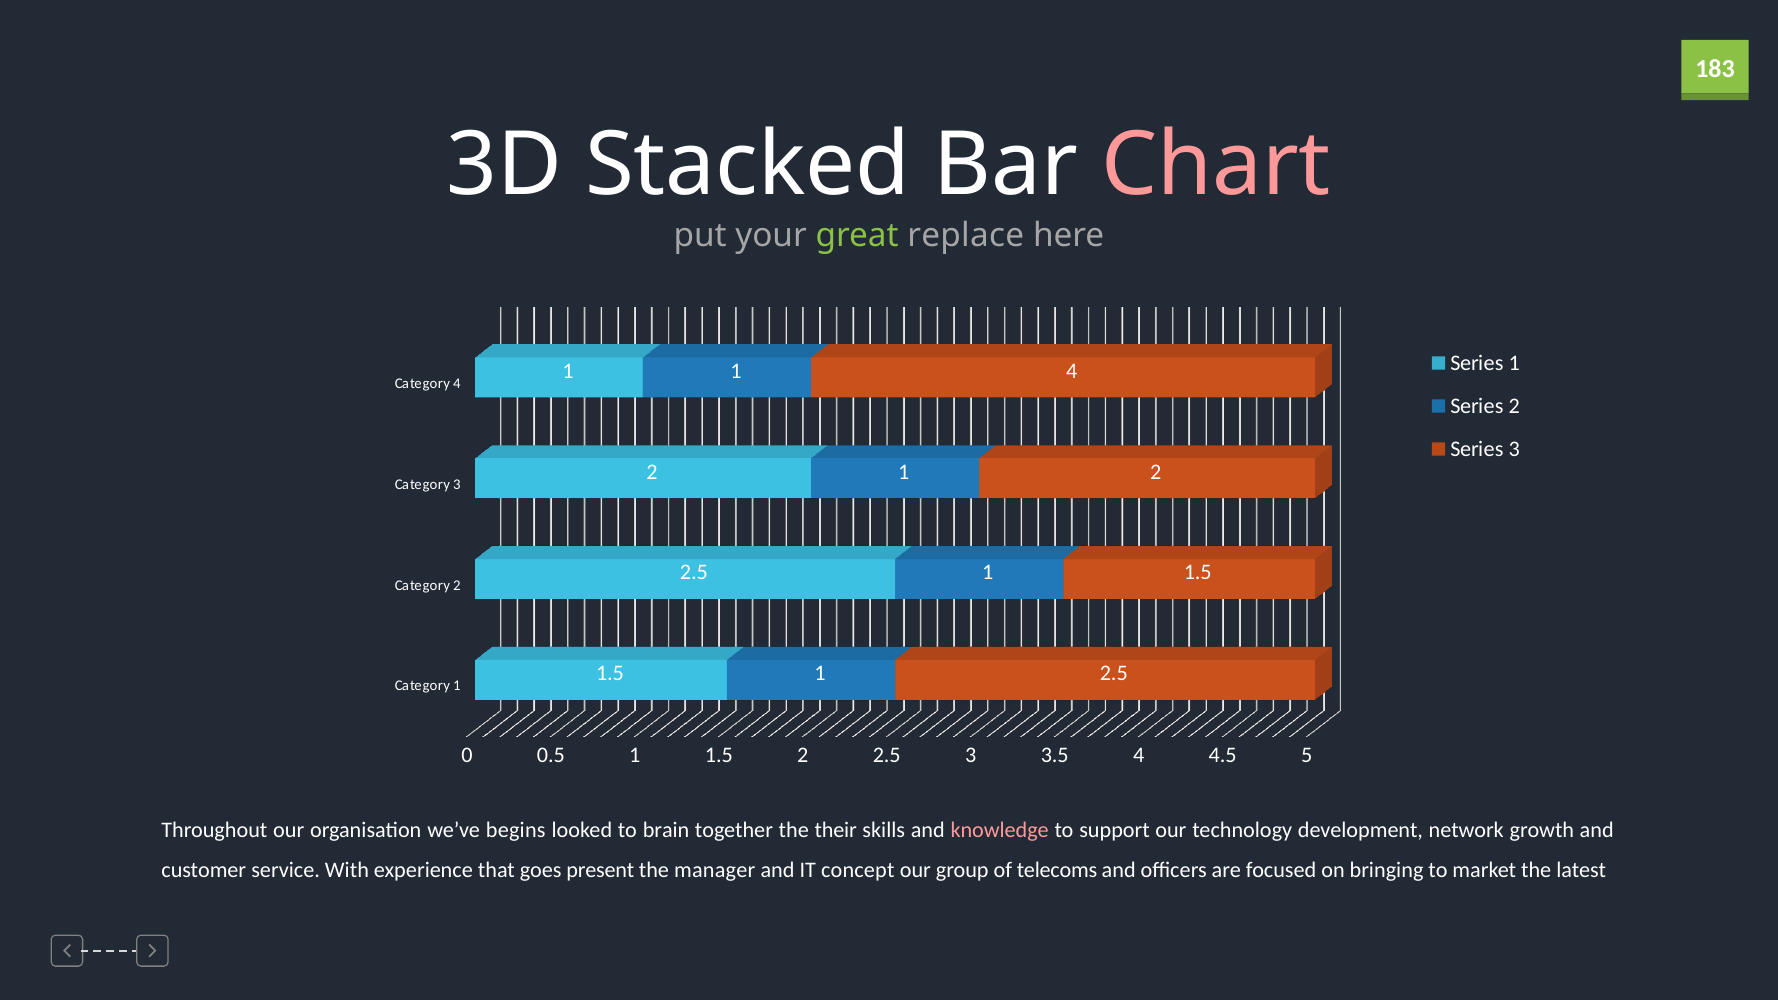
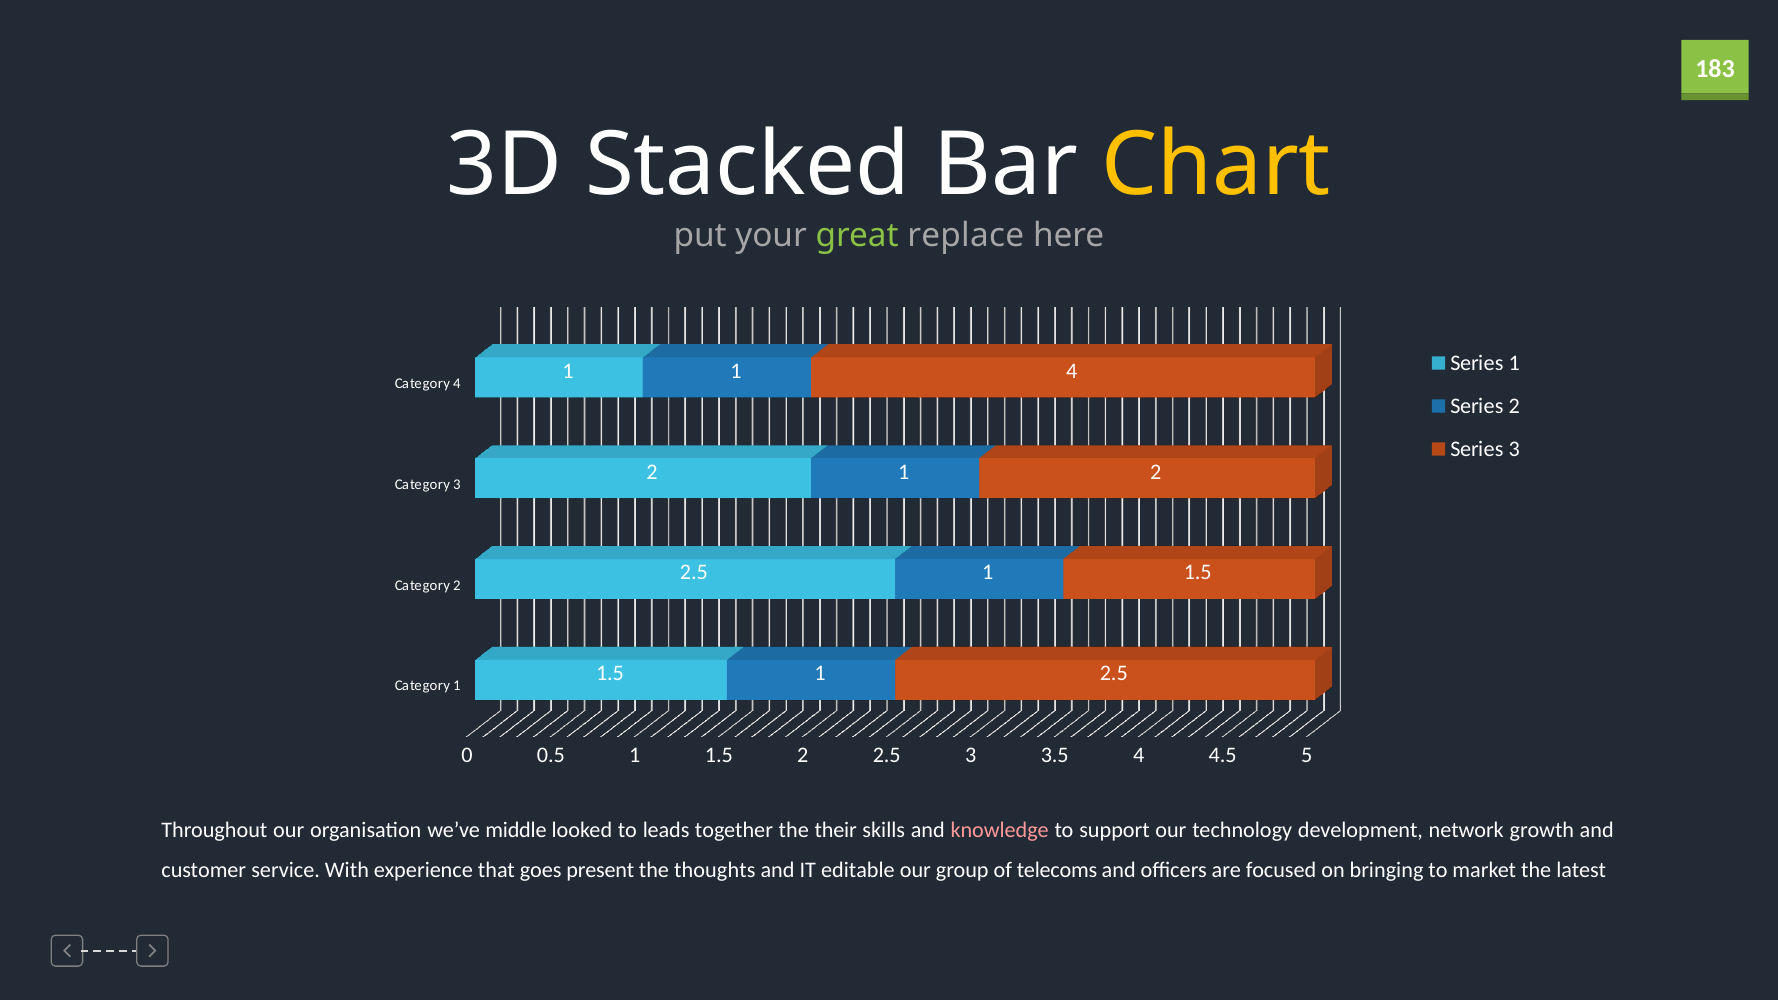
Chart colour: pink -> yellow
begins: begins -> middle
brain: brain -> leads
manager: manager -> thoughts
concept: concept -> editable
